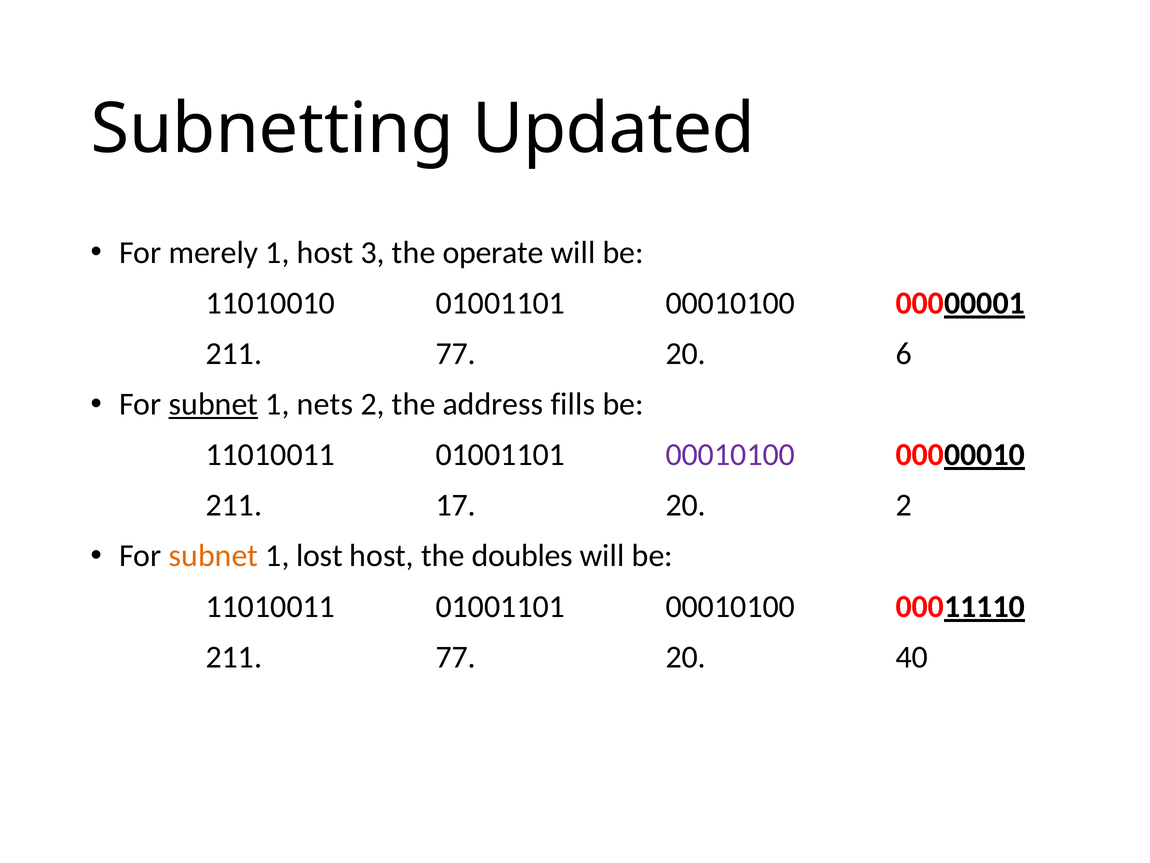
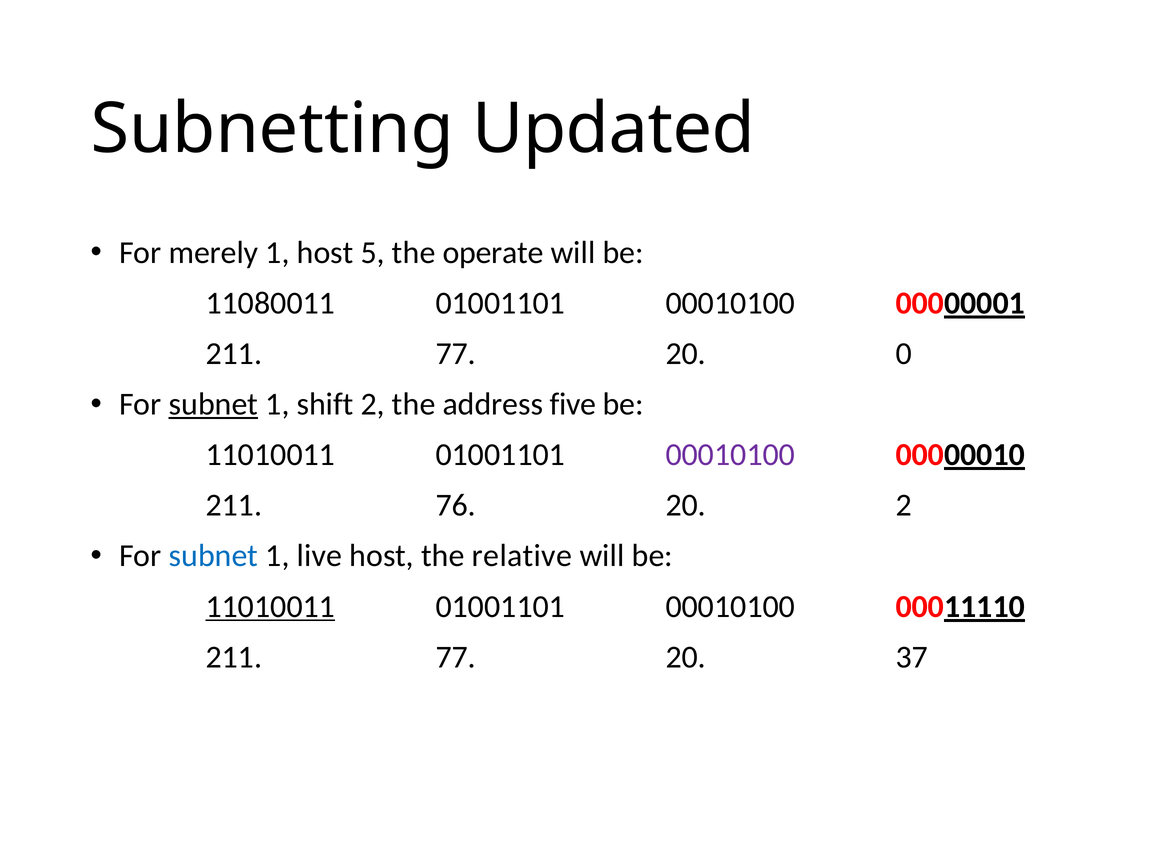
3: 3 -> 5
11010010: 11010010 -> 11080011
6: 6 -> 0
nets: nets -> shift
fills: fills -> five
17: 17 -> 76
subnet at (213, 556) colour: orange -> blue
lost: lost -> live
doubles: doubles -> relative
11010011 at (270, 606) underline: none -> present
40: 40 -> 37
